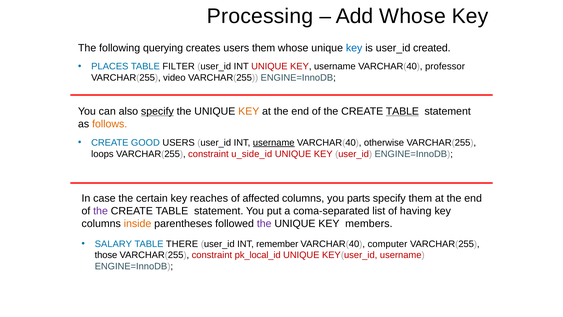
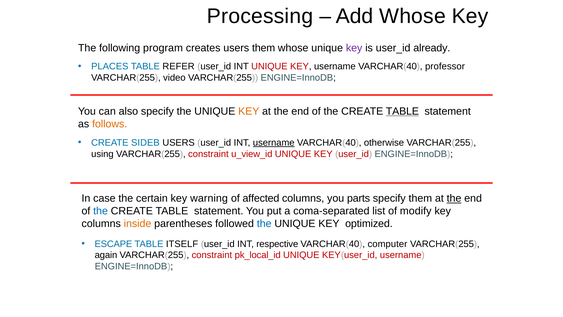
querying: querying -> program
key at (354, 48) colour: blue -> purple
created: created -> already
FILTER: FILTER -> REFER
specify at (157, 111) underline: present -> none
GOOD: GOOD -> SIDEB
loops: loops -> using
u_side_id: u_side_id -> u_view_id
reaches: reaches -> warning
the at (454, 198) underline: none -> present
the at (101, 211) colour: purple -> blue
having: having -> modify
the at (264, 224) colour: purple -> blue
members: members -> optimized
SALARY: SALARY -> ESCAPE
THERE: THERE -> ITSELF
remember: remember -> respective
those: those -> again
